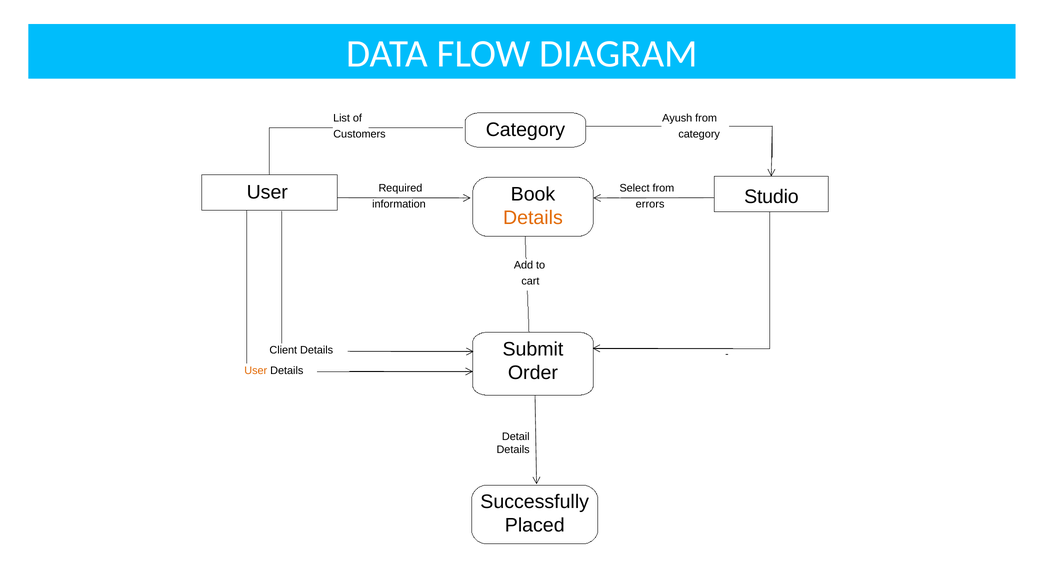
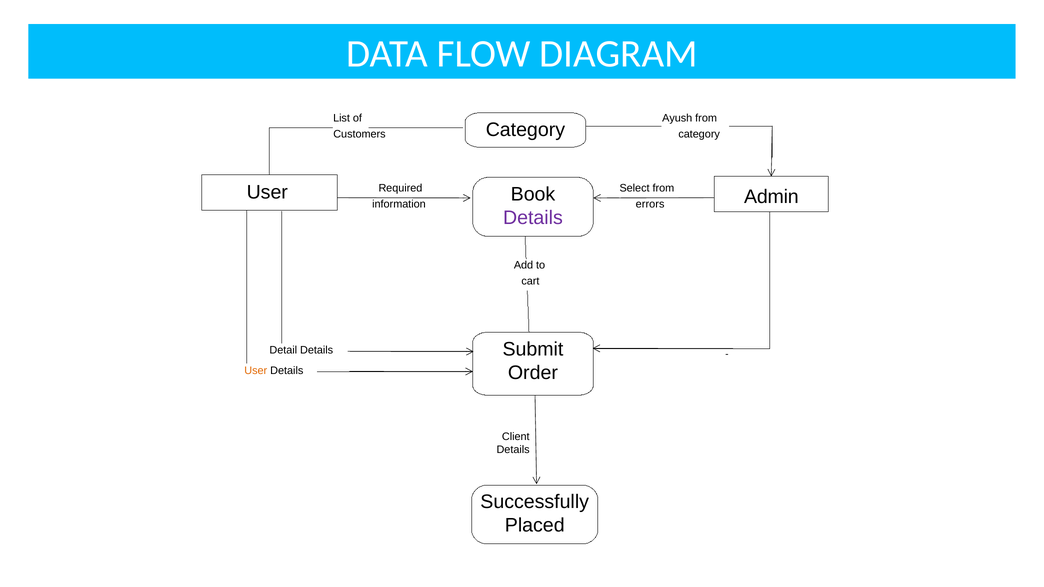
Studio: Studio -> Admin
Details at (533, 218) colour: orange -> purple
Client: Client -> Detail
Detail: Detail -> Client
